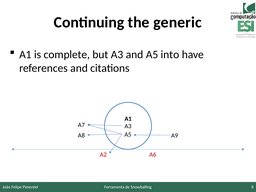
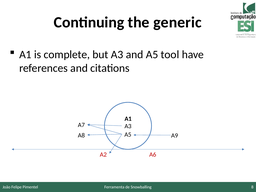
into: into -> tool
